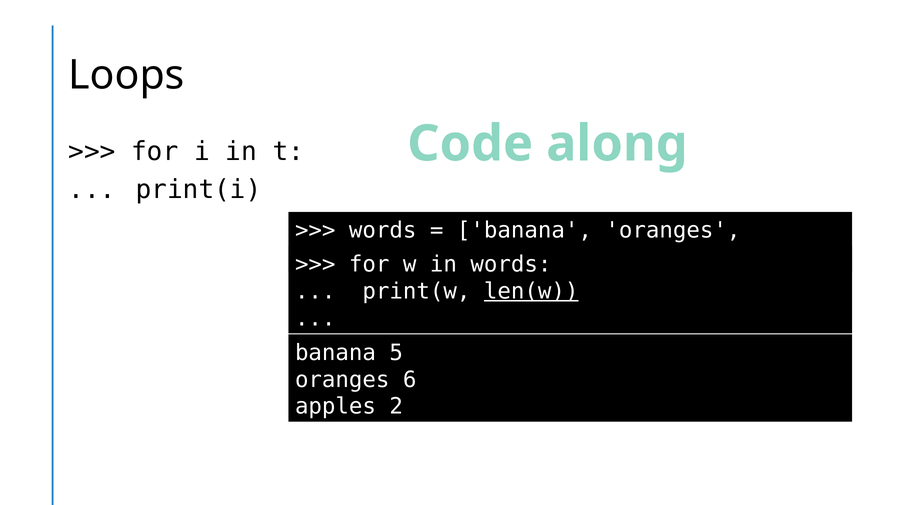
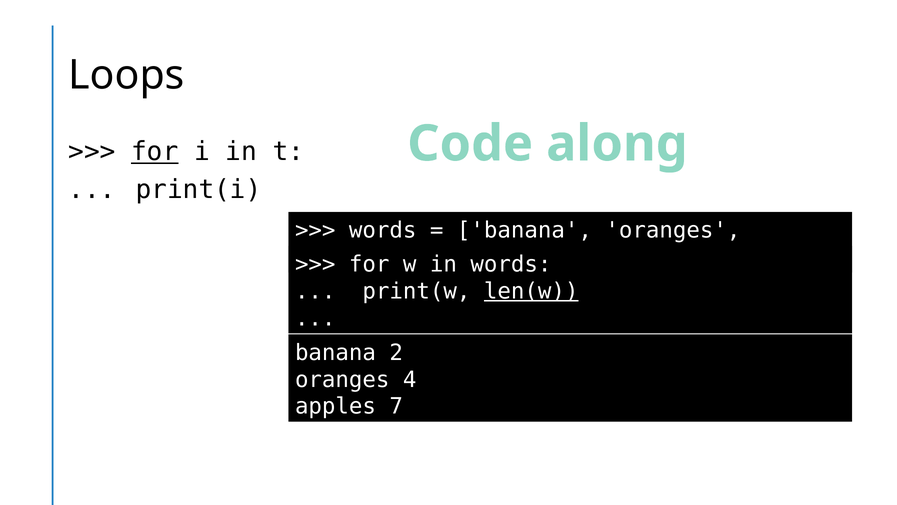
for at (155, 152) underline: none -> present
5: 5 -> 2
6: 6 -> 4
2: 2 -> 7
